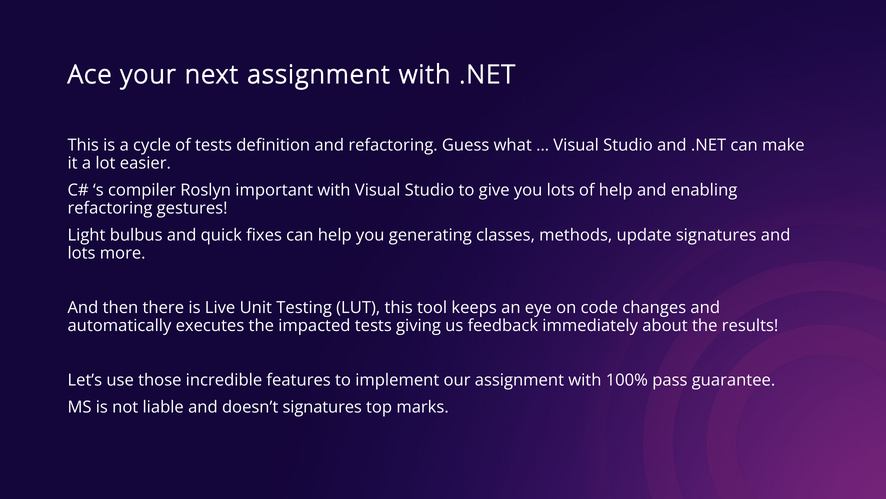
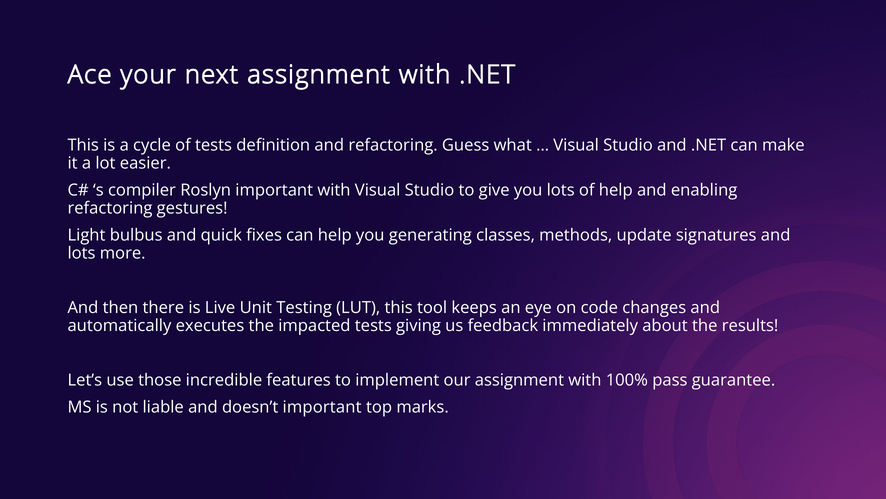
doesn’t signatures: signatures -> important
